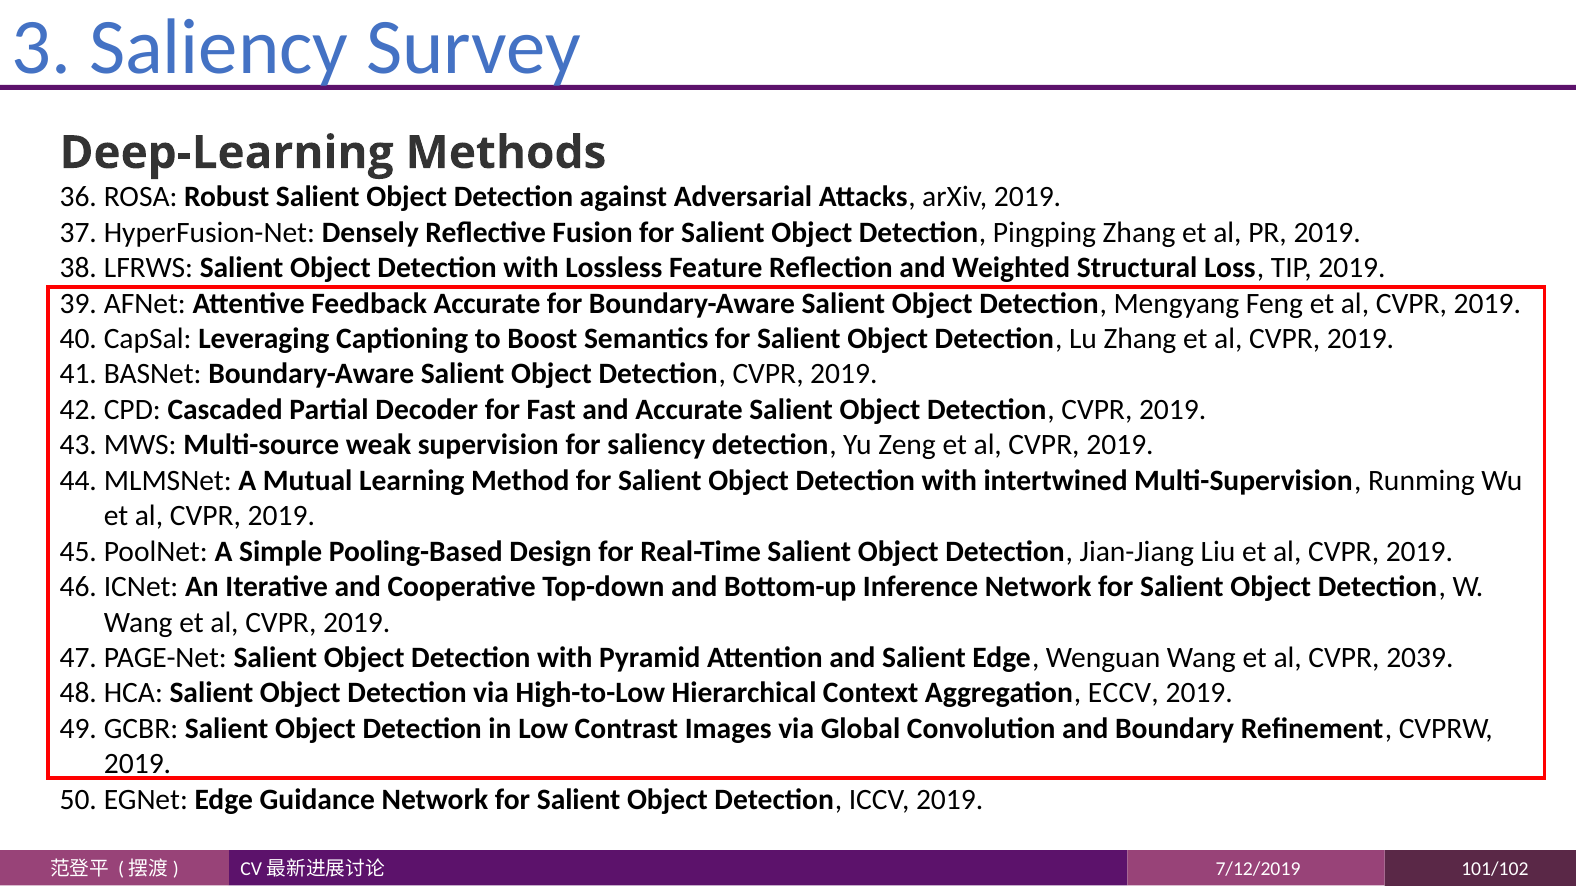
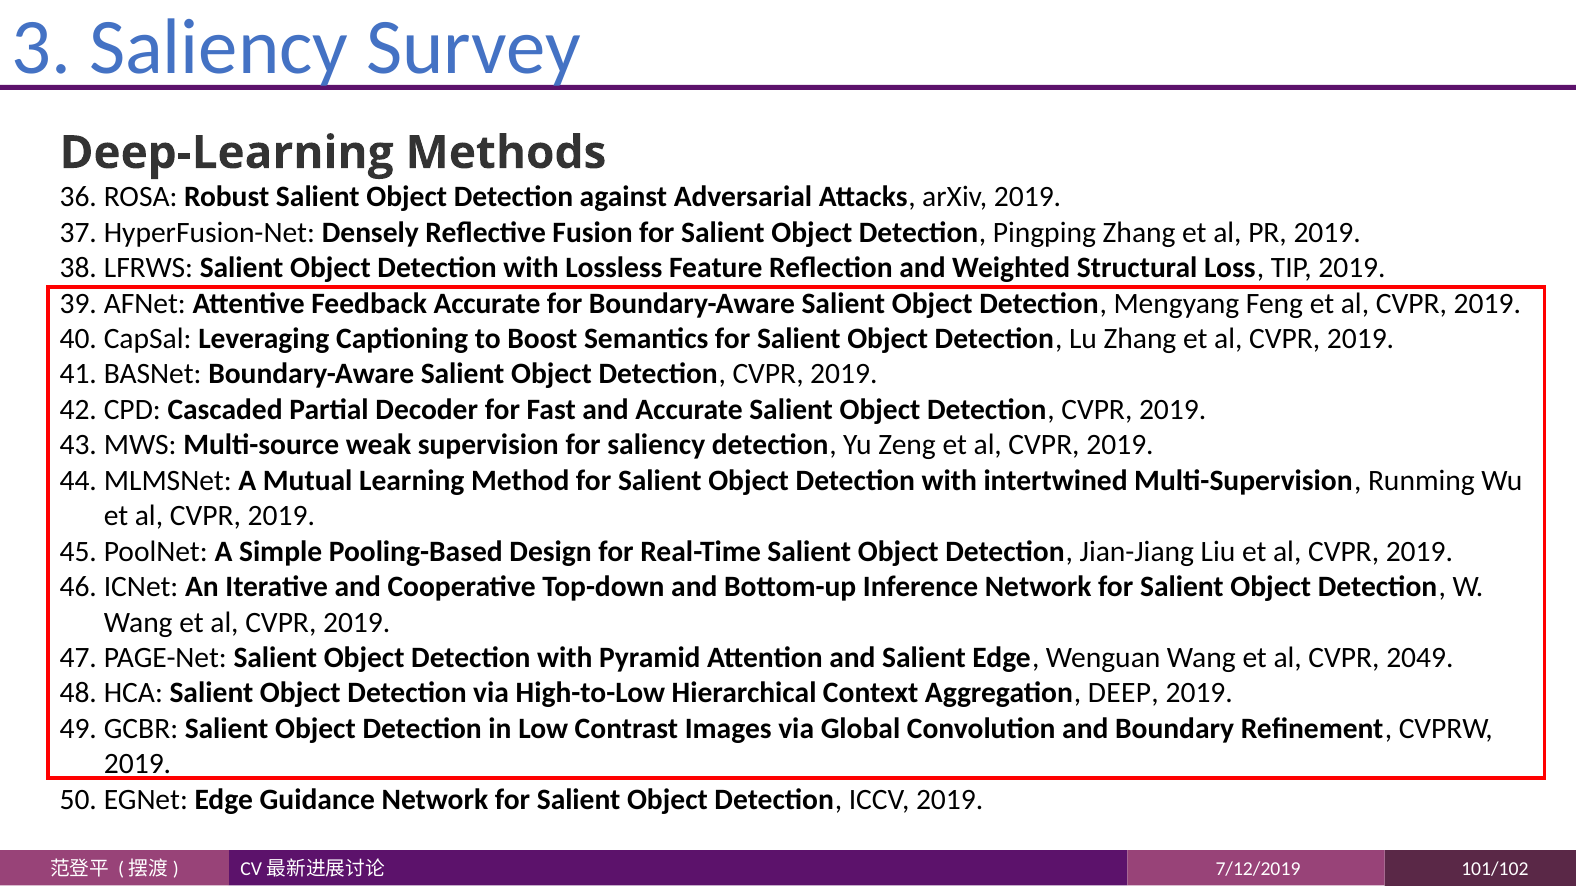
2039: 2039 -> 2049
ECCV: ECCV -> DEEP
